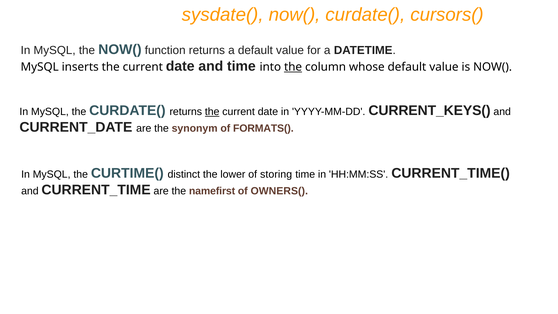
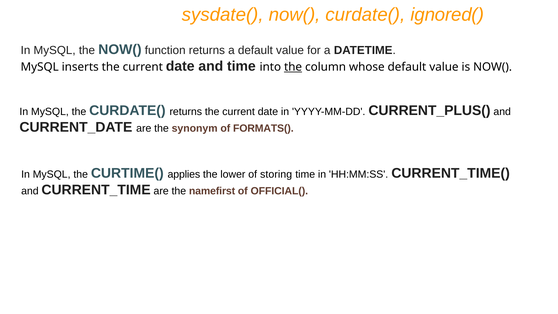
cursors(: cursors( -> ignored(
the at (212, 112) underline: present -> none
CURRENT_KEYS(: CURRENT_KEYS( -> CURRENT_PLUS(
distinct: distinct -> applies
OWNERS(: OWNERS( -> OFFICIAL(
